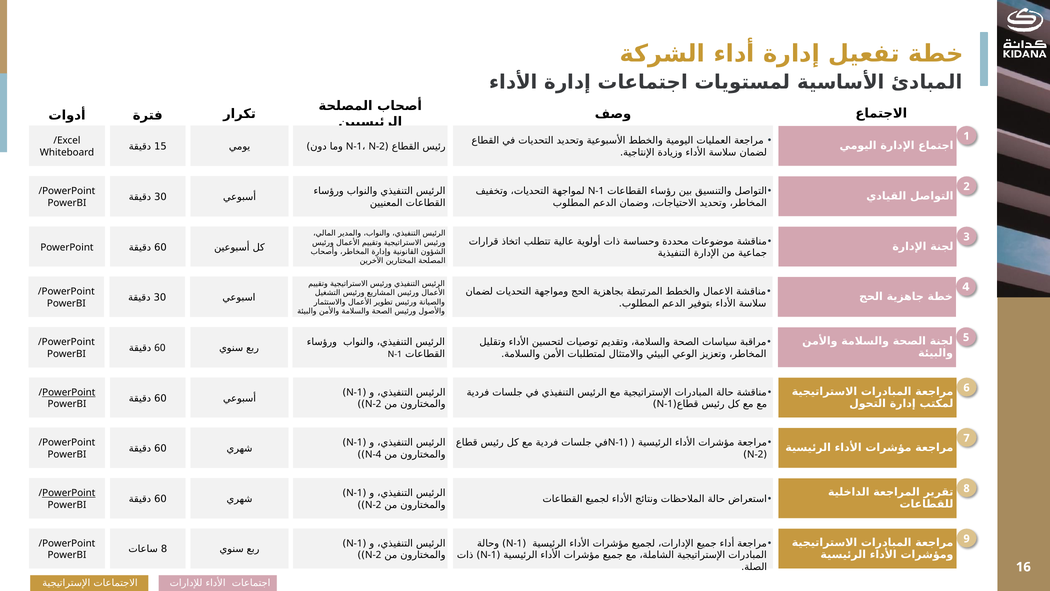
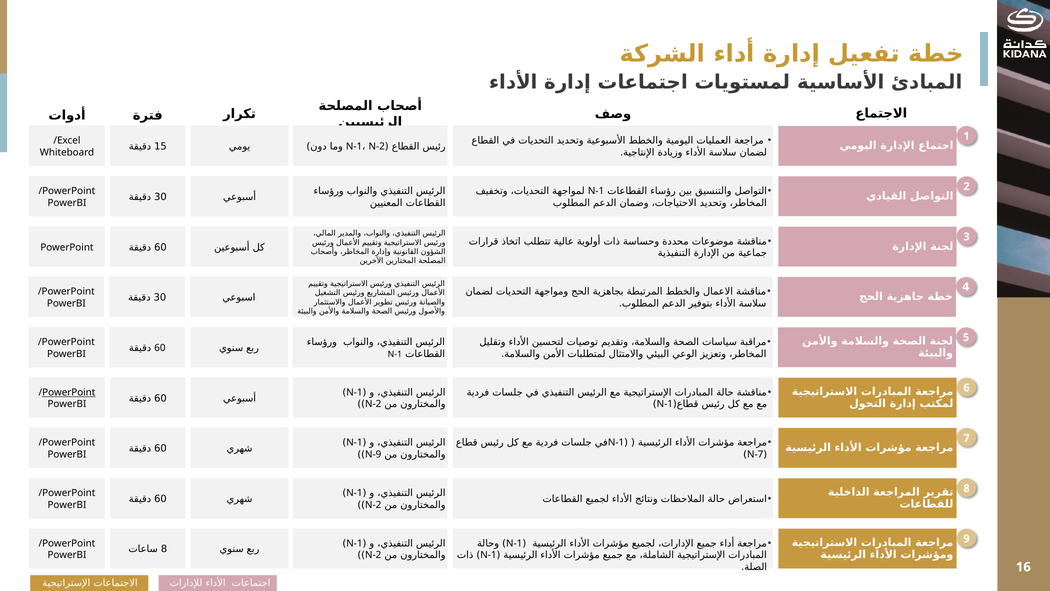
N-4: N-4 -> N-9
N-2 at (755, 454): N-2 -> N-7
PowerPoint at (69, 493) underline: present -> none
